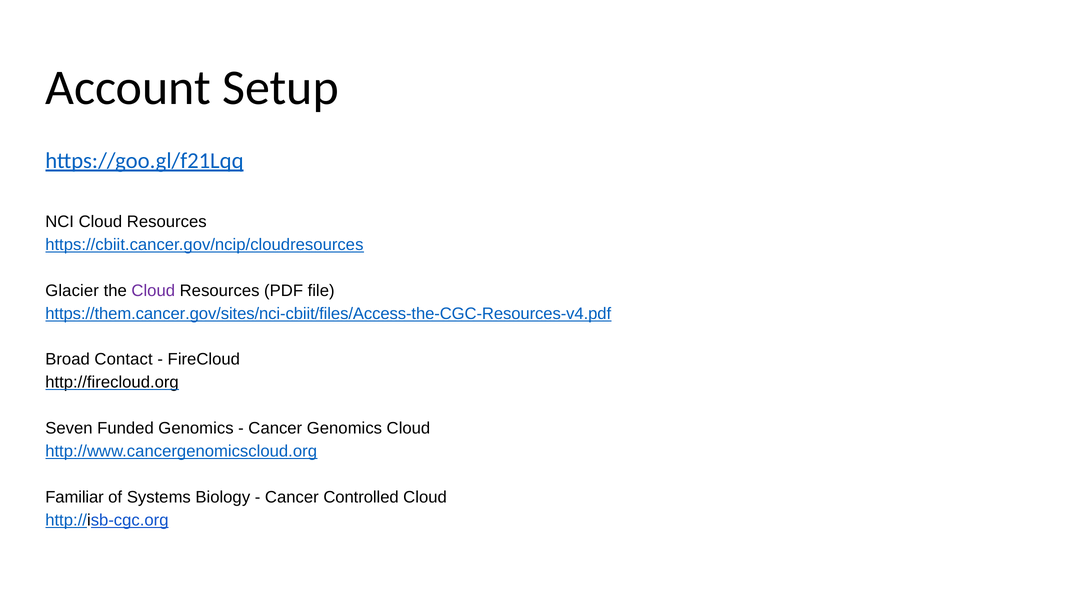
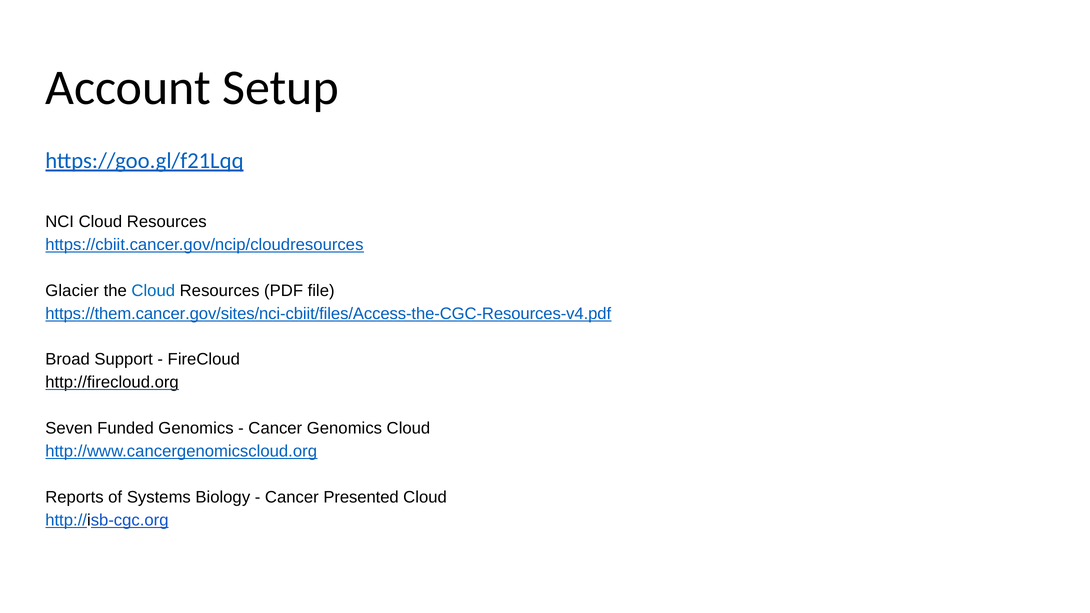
Cloud at (153, 291) colour: purple -> blue
Contact: Contact -> Support
Familiar: Familiar -> Reports
Controlled: Controlled -> Presented
